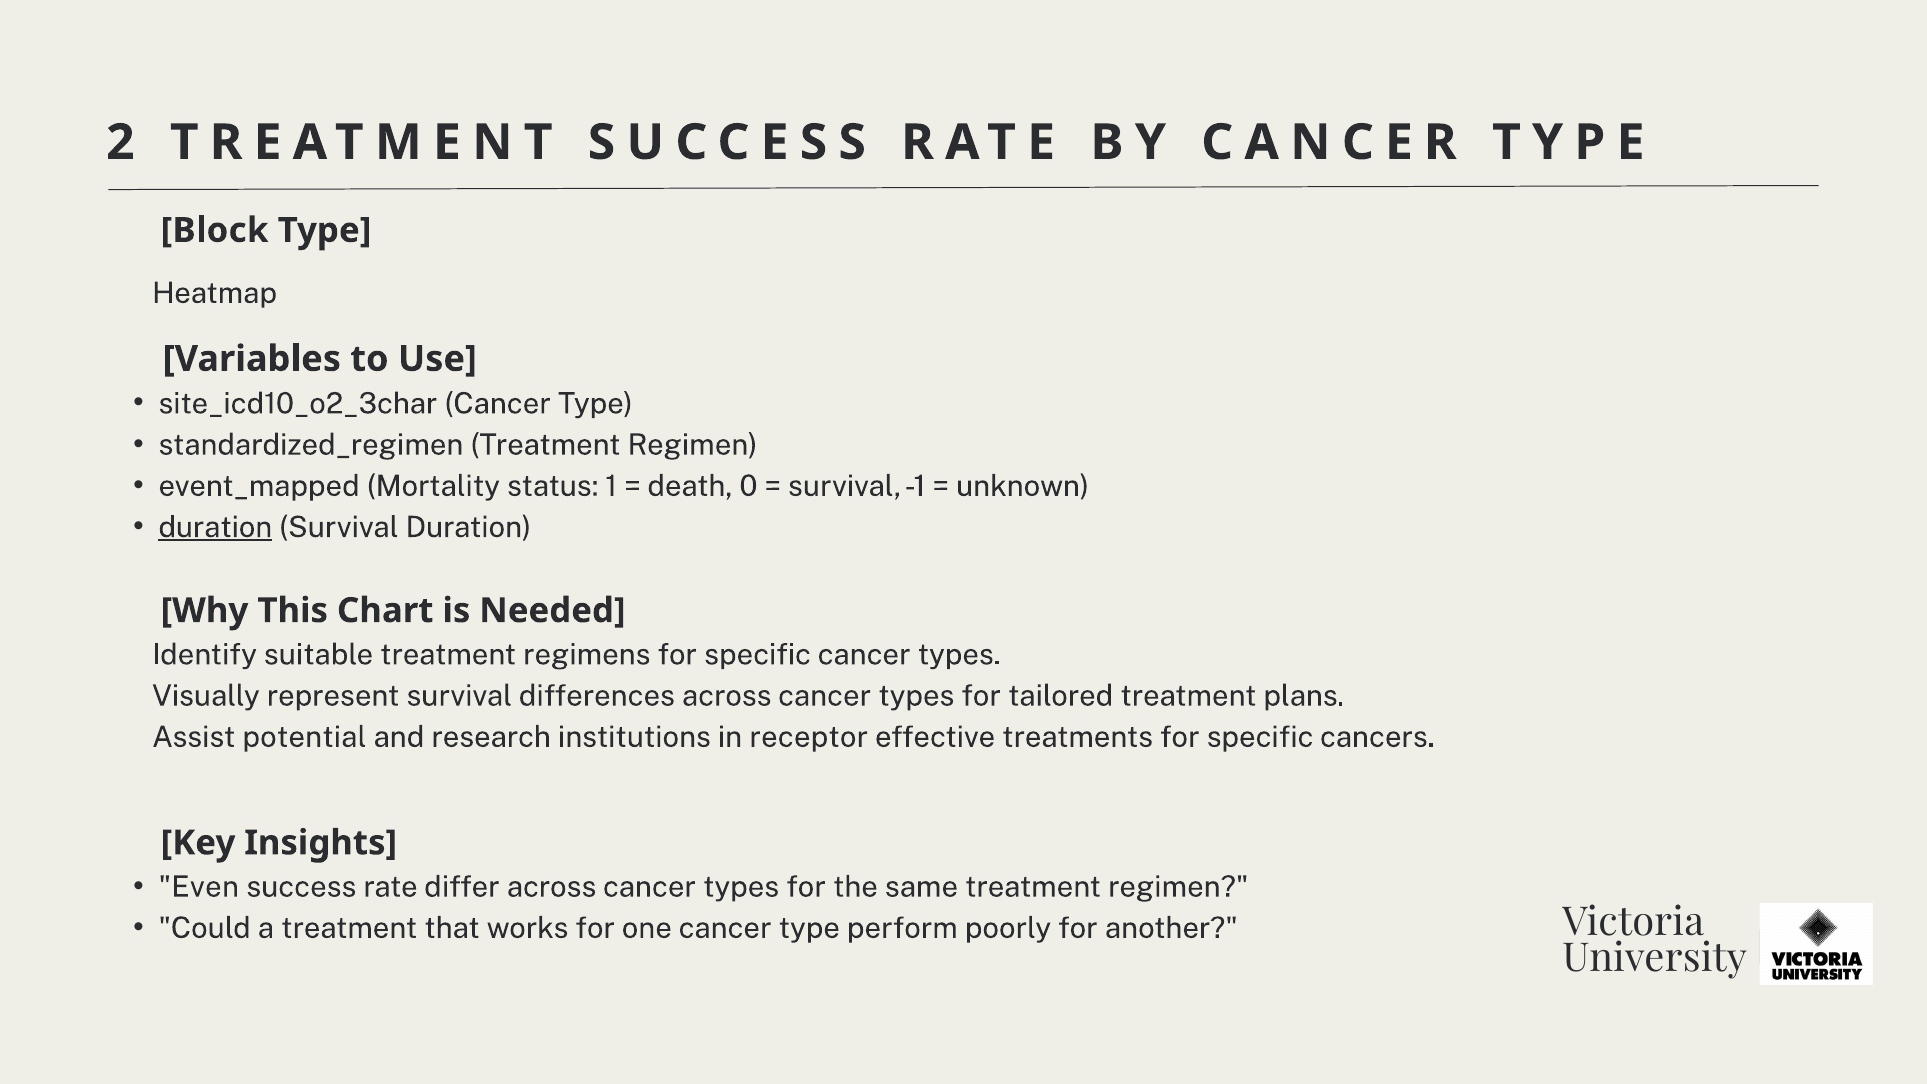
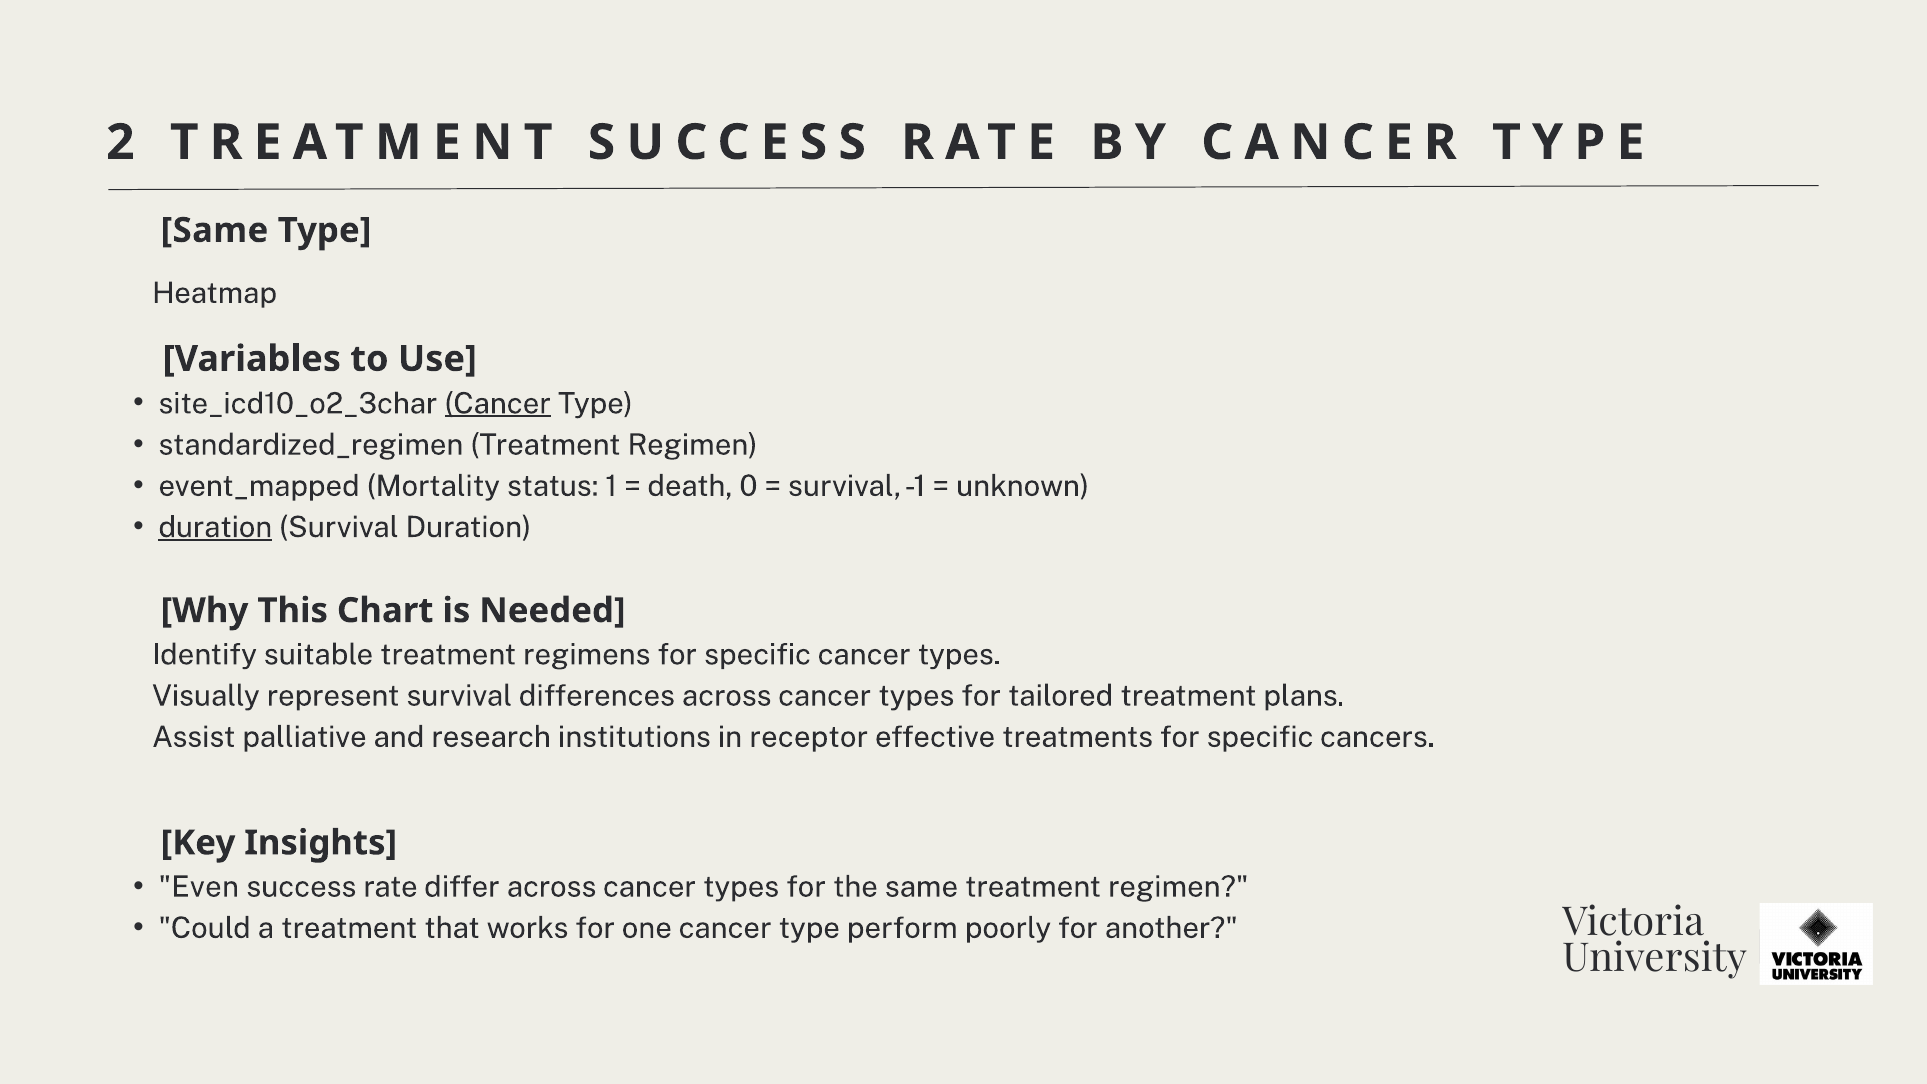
Block at (215, 230): Block -> Same
Cancer at (498, 404) underline: none -> present
potential: potential -> palliative
